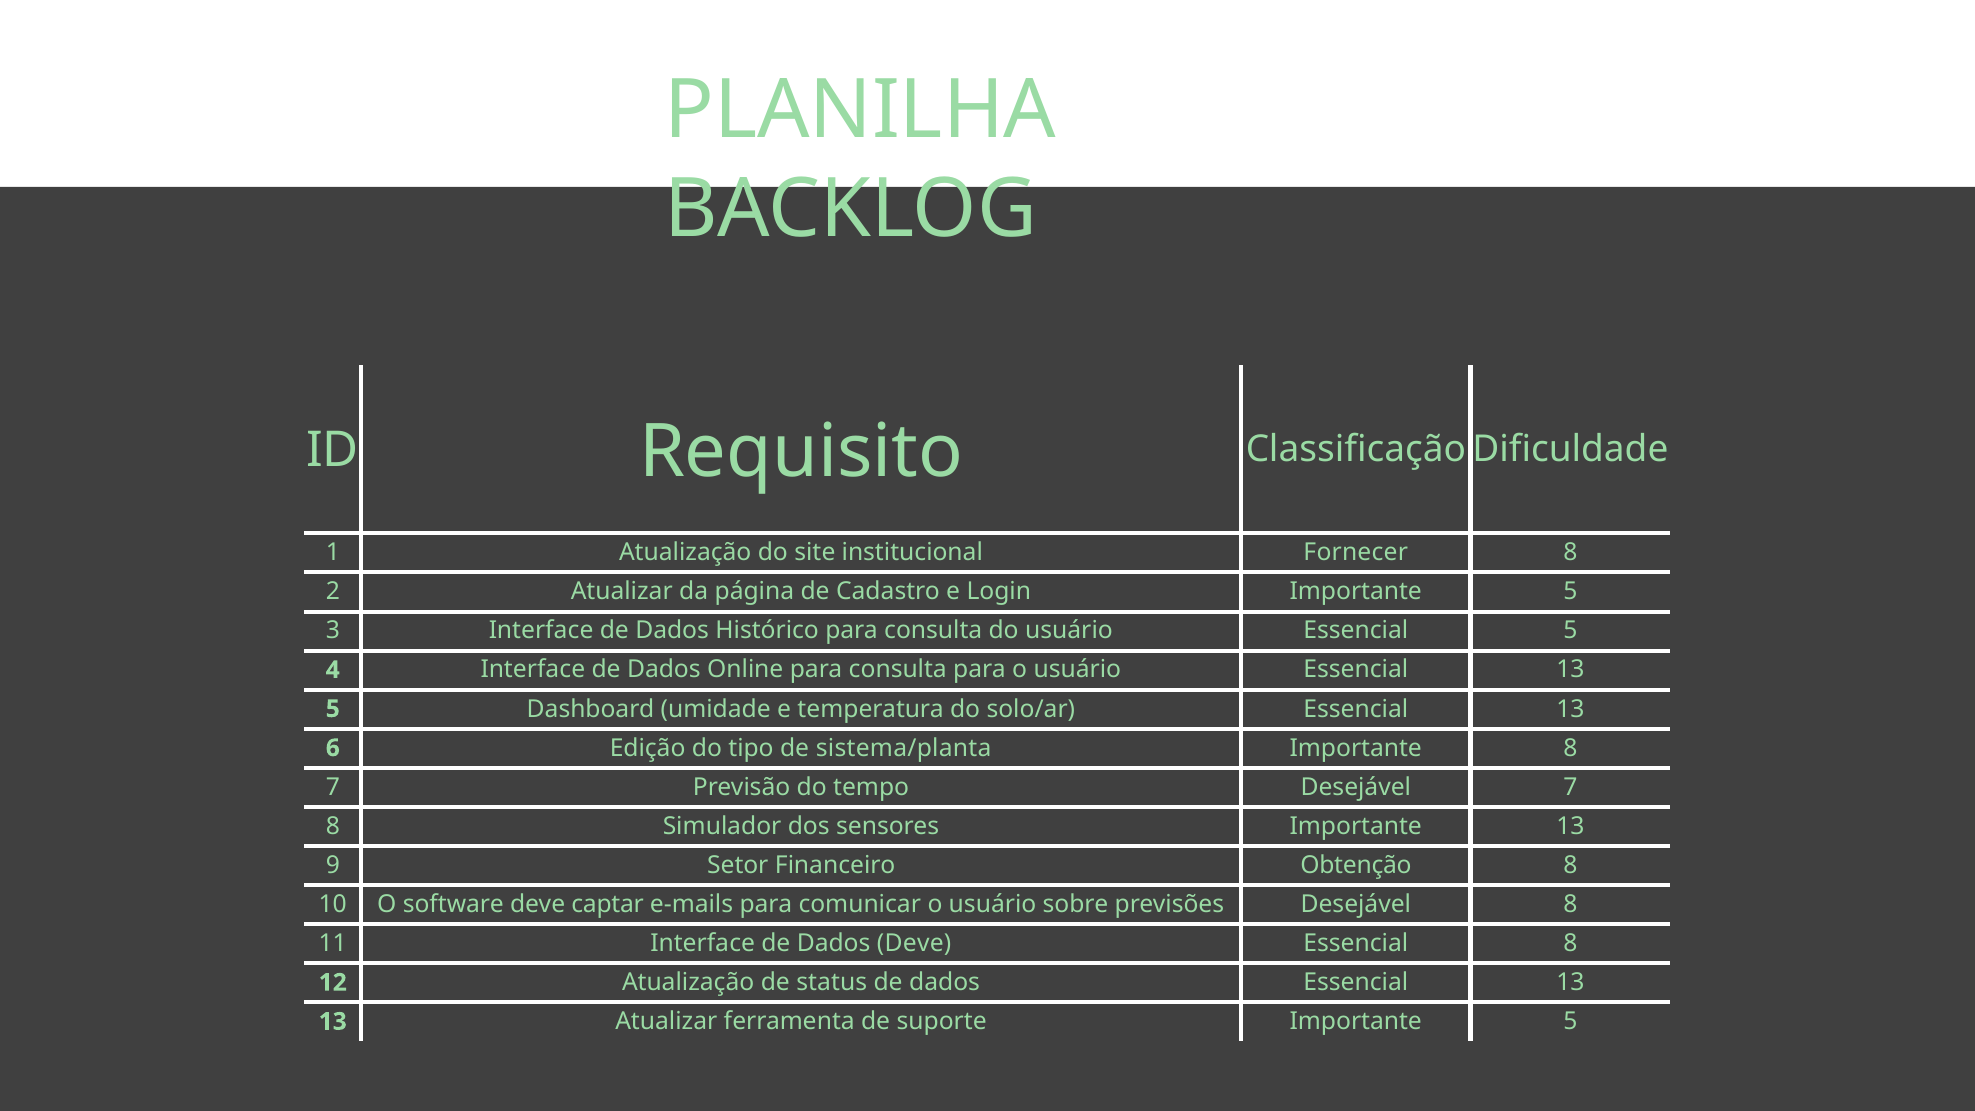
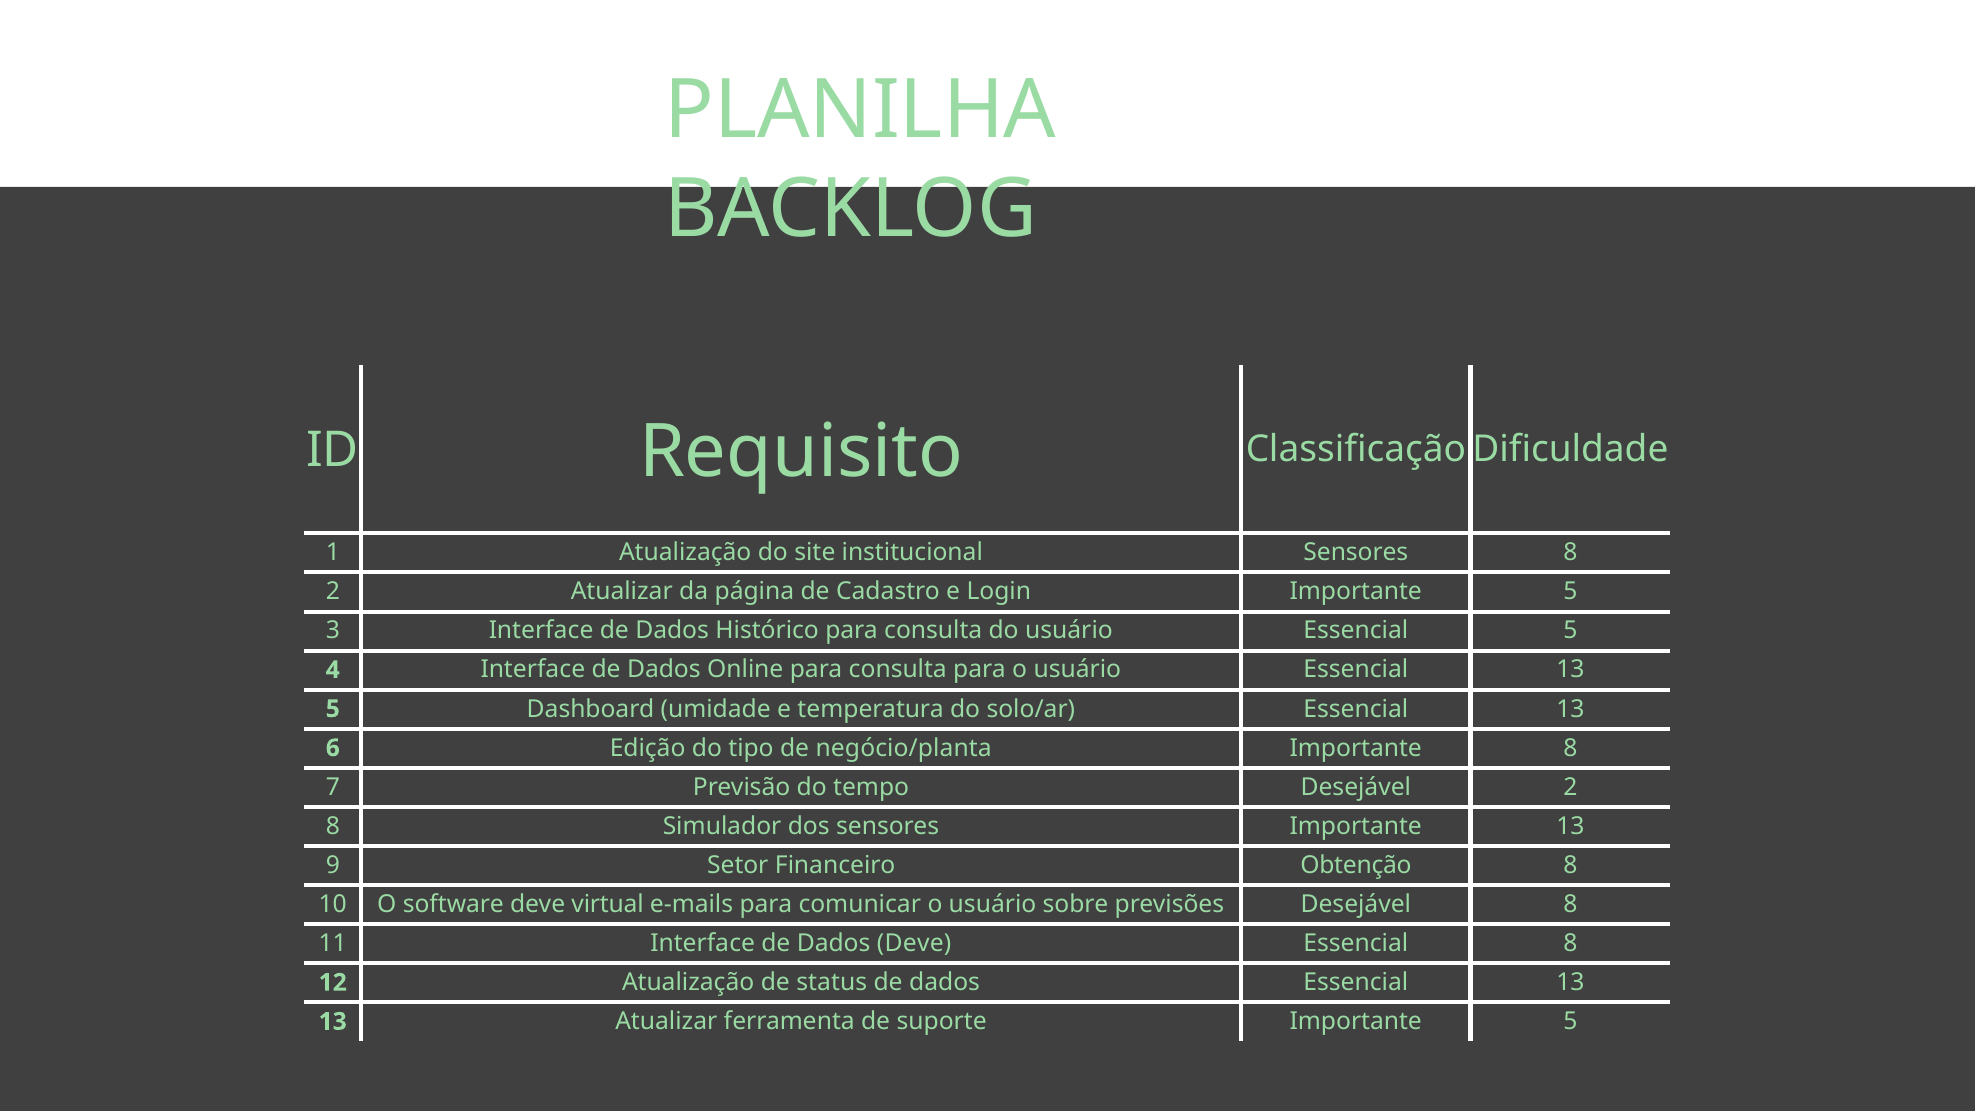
institucional Fornecer: Fornecer -> Sensores
sistema/planta: sistema/planta -> negócio/planta
Desejável 7: 7 -> 2
captar: captar -> virtual
